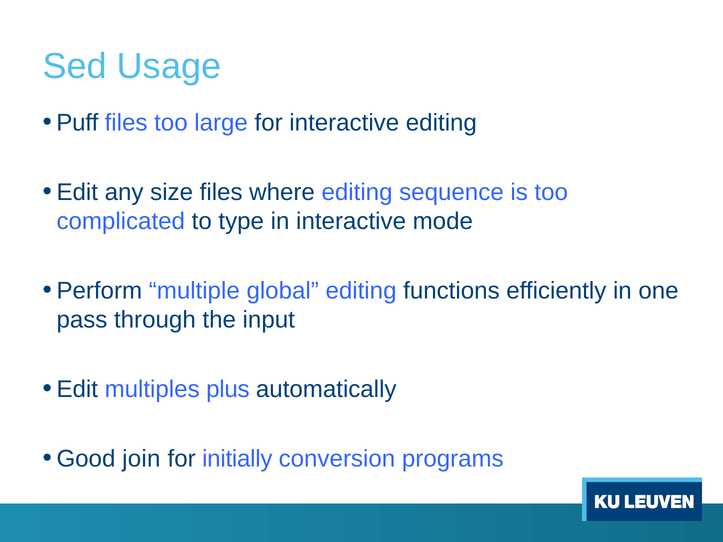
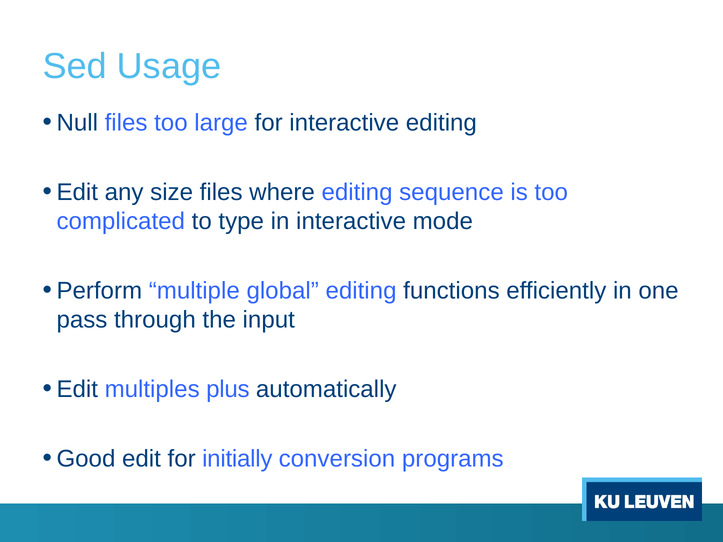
Puff: Puff -> Null
Good join: join -> edit
